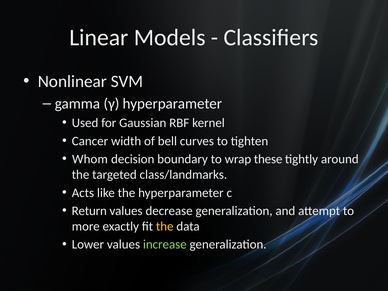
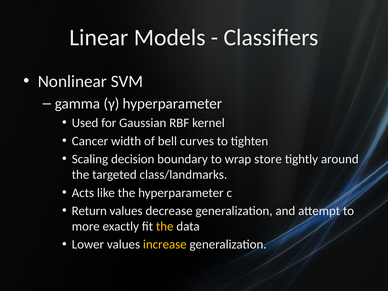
Whom: Whom -> Scaling
these: these -> store
increase colour: light green -> yellow
